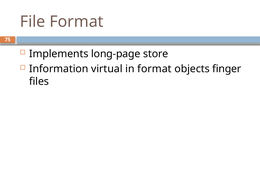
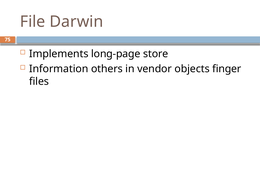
File Format: Format -> Darwin
virtual: virtual -> others
in format: format -> vendor
